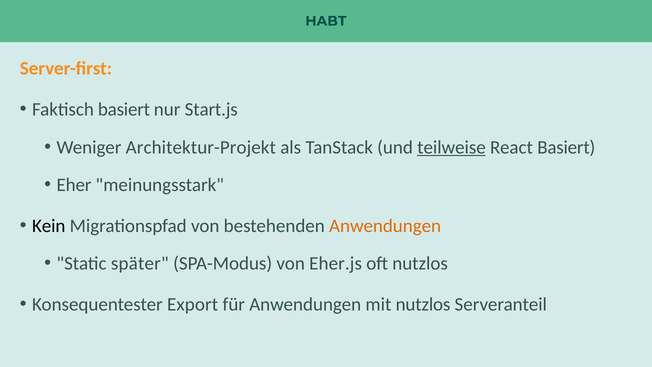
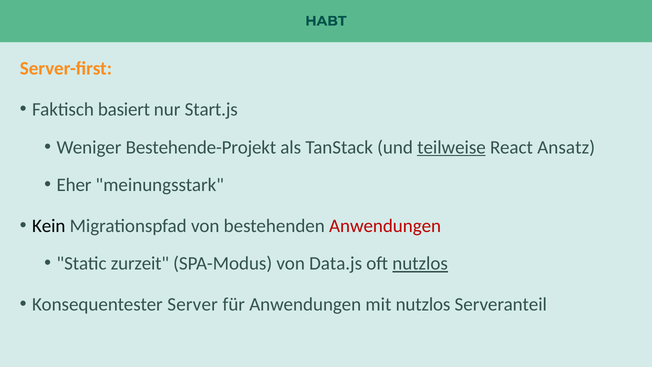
Architektur-Projekt: Architektur-Projekt -> Bestehende-Projekt
React Basiert: Basiert -> Ansatz
Anwendungen at (385, 226) colour: orange -> red
später: später -> zurzeit
Eher.js: Eher.js -> Data.js
nutzlos at (420, 263) underline: none -> present
Export: Export -> Server
